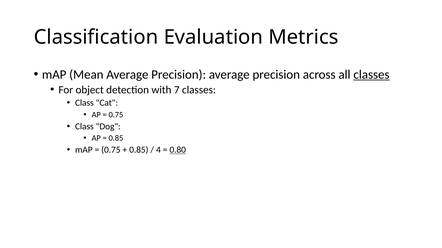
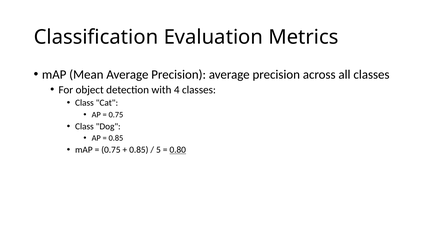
classes at (371, 75) underline: present -> none
7: 7 -> 4
4: 4 -> 5
